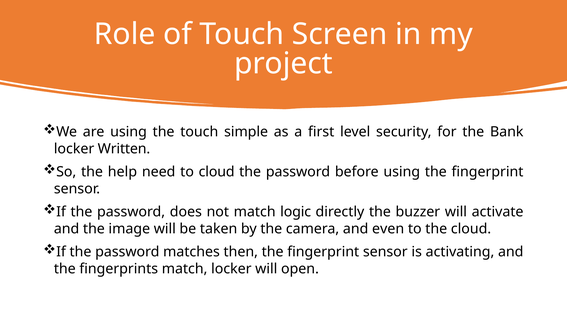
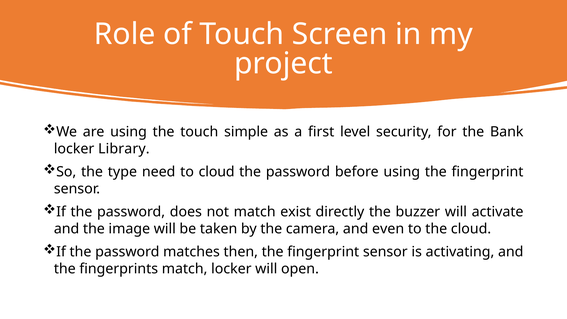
Written: Written -> Library
help: help -> type
logic: logic -> exist
